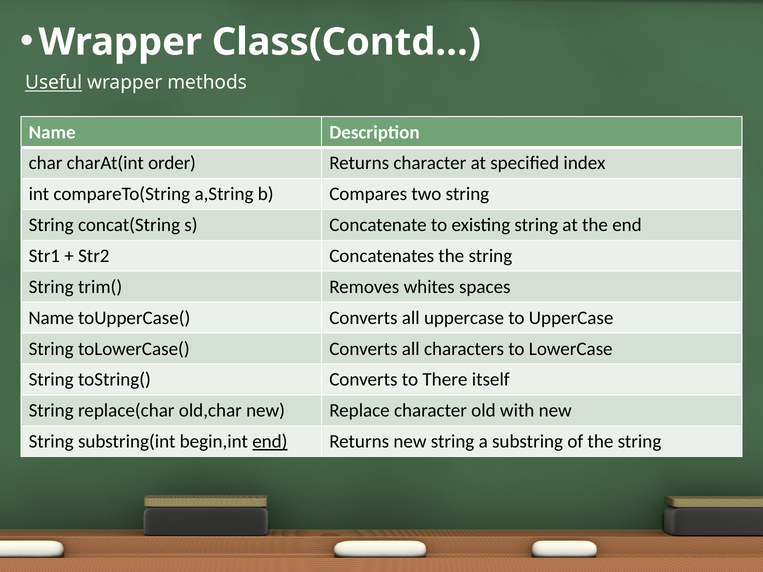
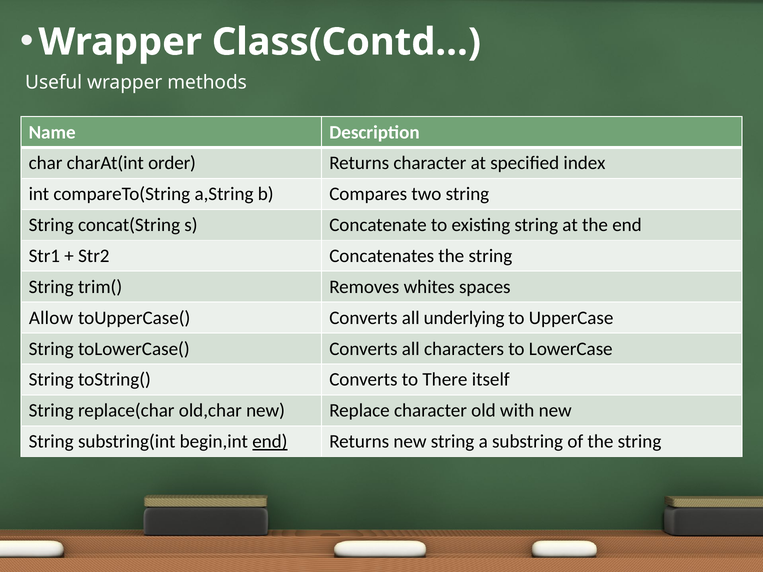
Useful underline: present -> none
Name at (51, 318): Name -> Allow
all uppercase: uppercase -> underlying
